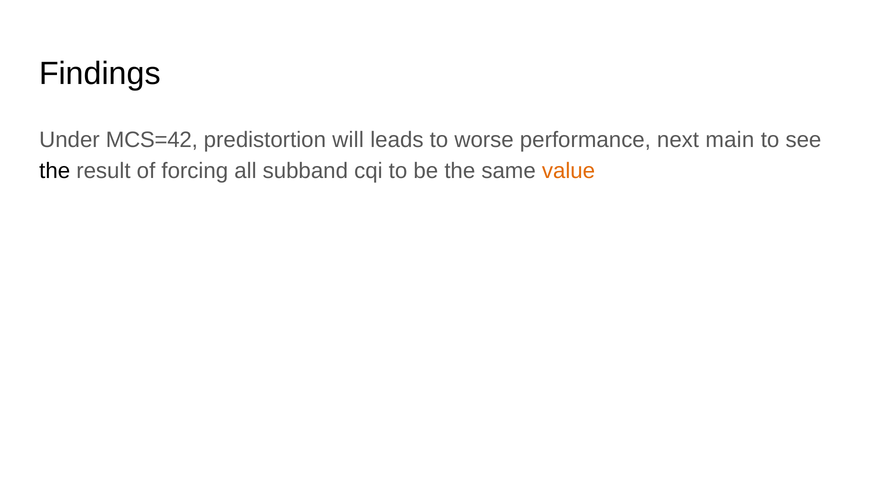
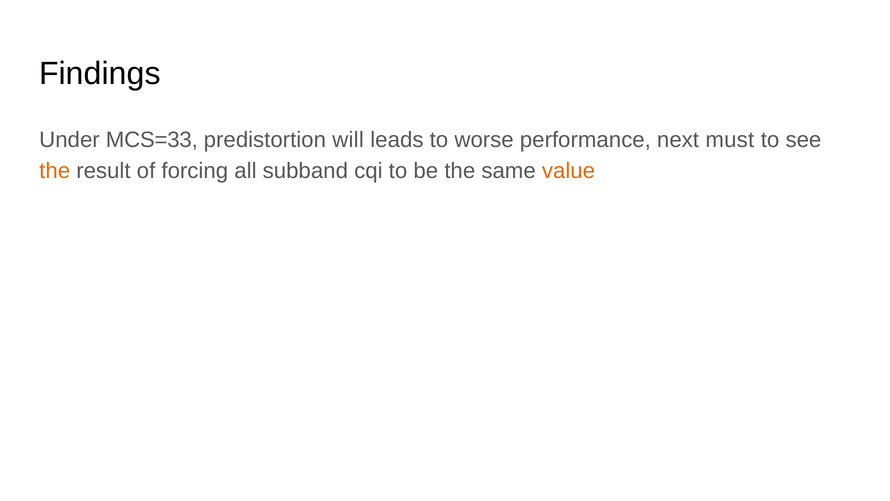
MCS=42: MCS=42 -> MCS=33
main: main -> must
the at (55, 171) colour: black -> orange
